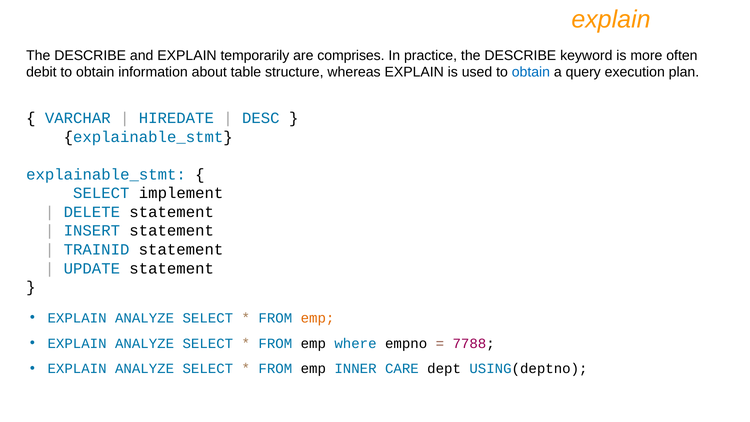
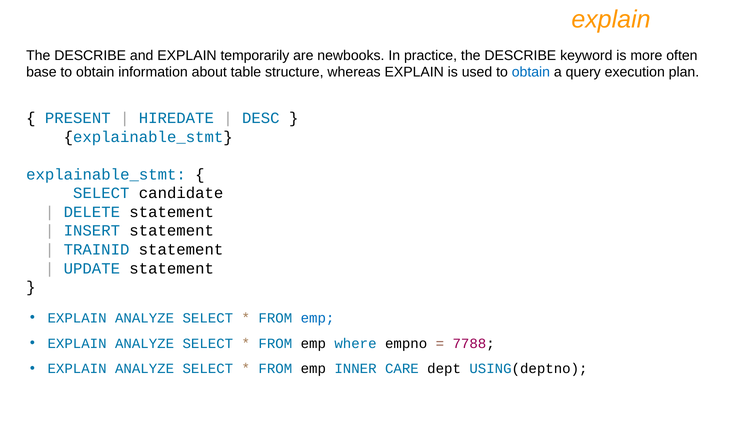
comprises: comprises -> newbooks
debit: debit -> base
VARCHAR: VARCHAR -> PRESENT
implement: implement -> candidate
emp at (318, 318) colour: orange -> blue
